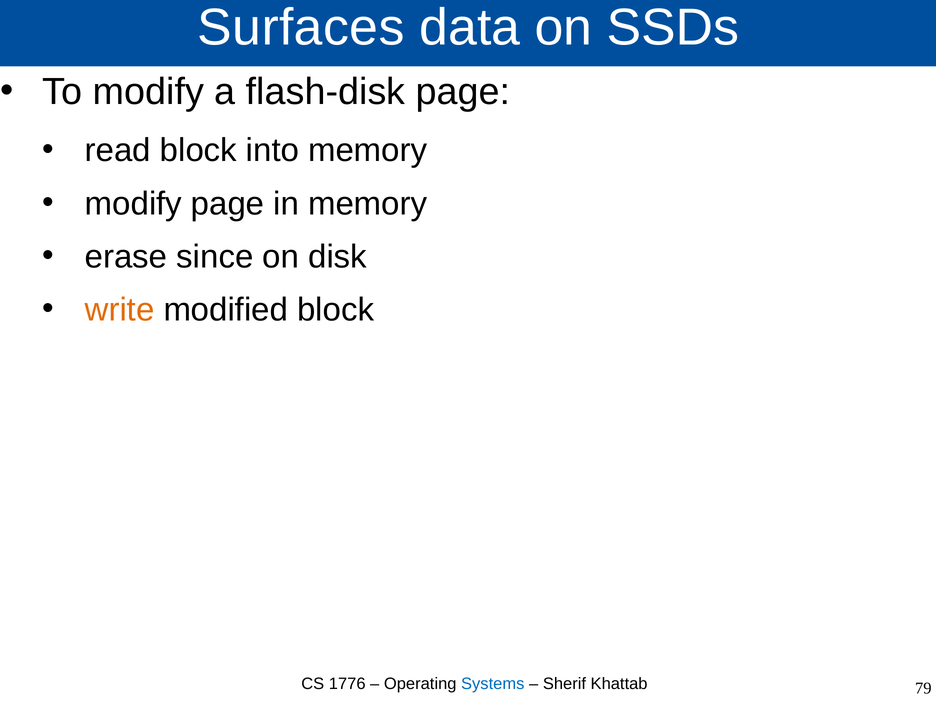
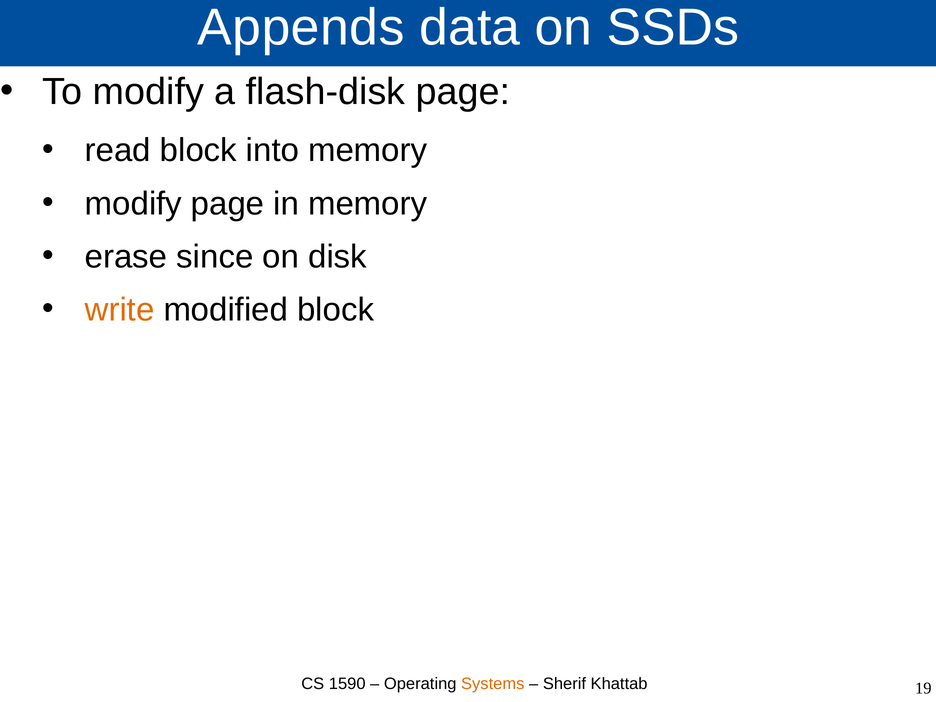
Surfaces: Surfaces -> Appends
1776: 1776 -> 1590
Systems colour: blue -> orange
79: 79 -> 19
